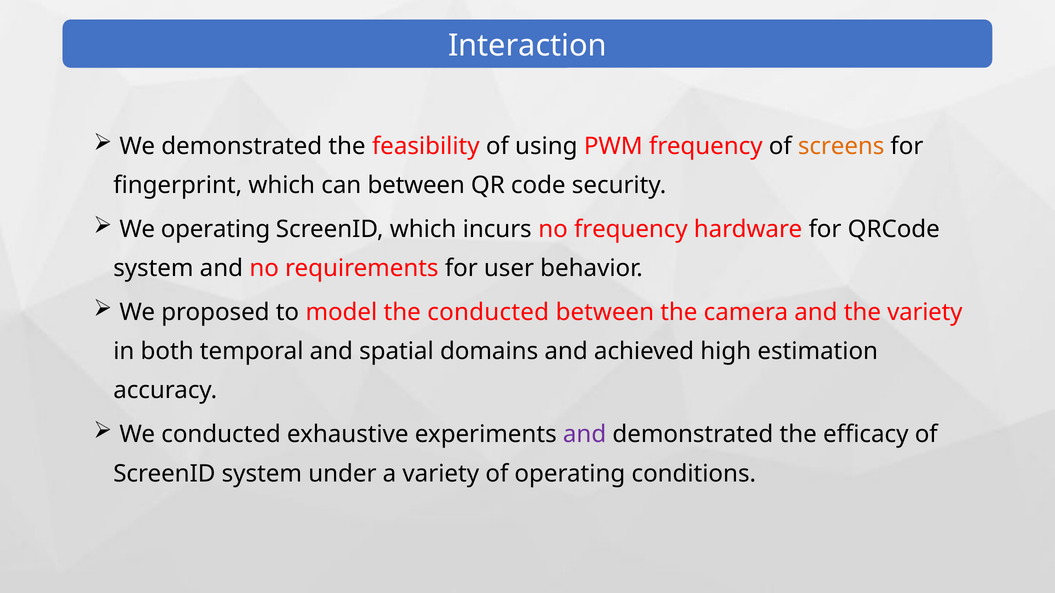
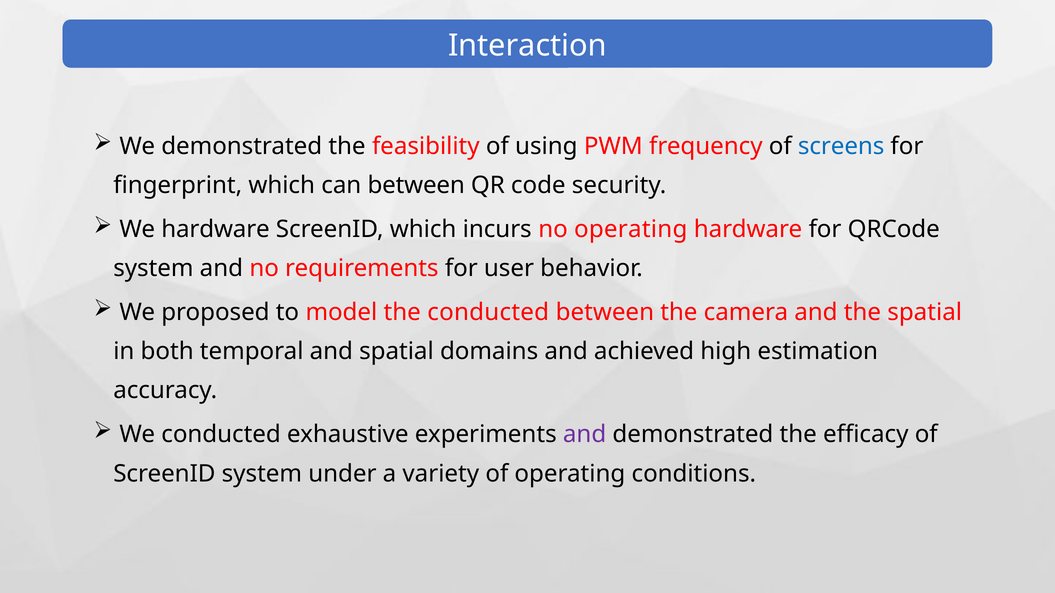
screens colour: orange -> blue
We operating: operating -> hardware
no frequency: frequency -> operating
the variety: variety -> spatial
